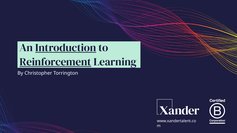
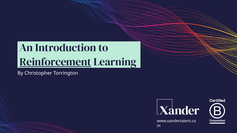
Introduction underline: present -> none
